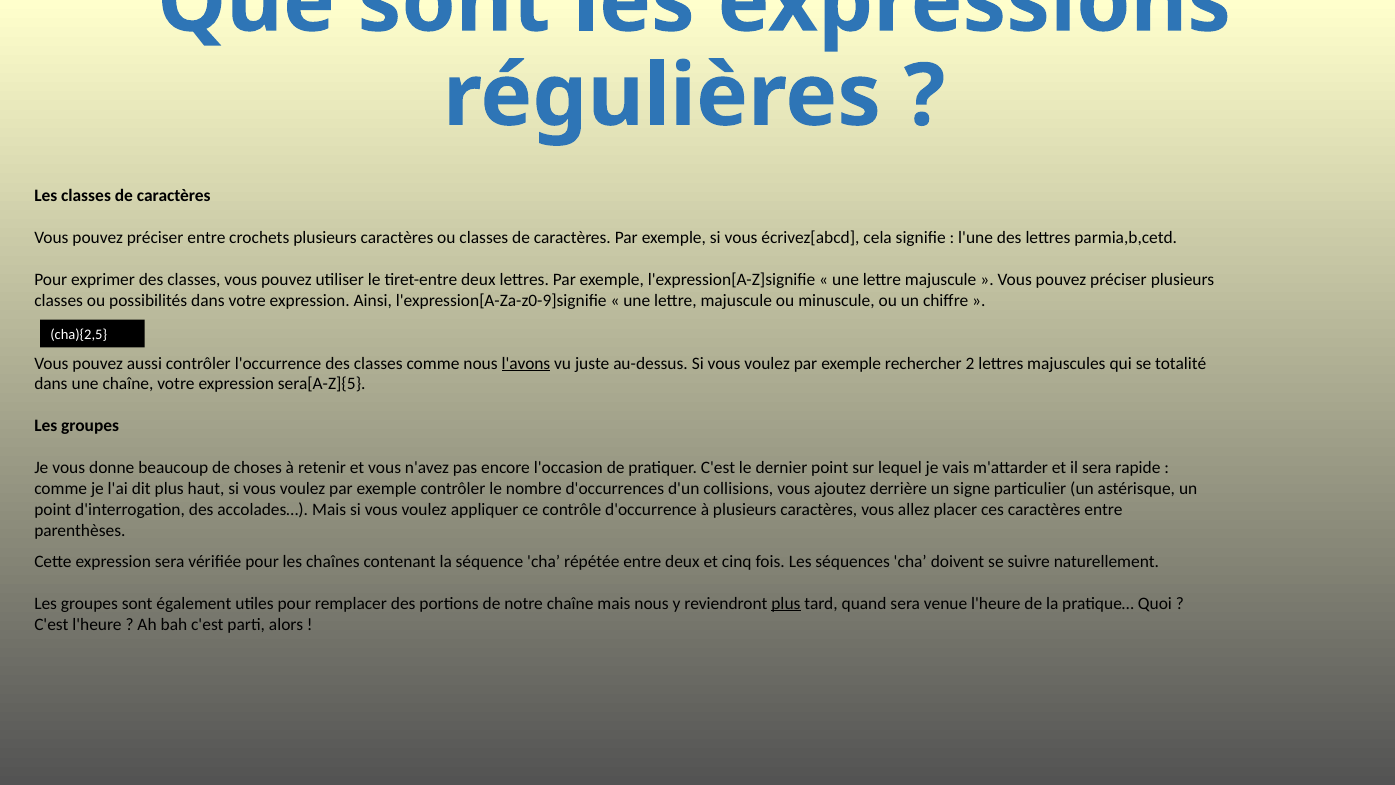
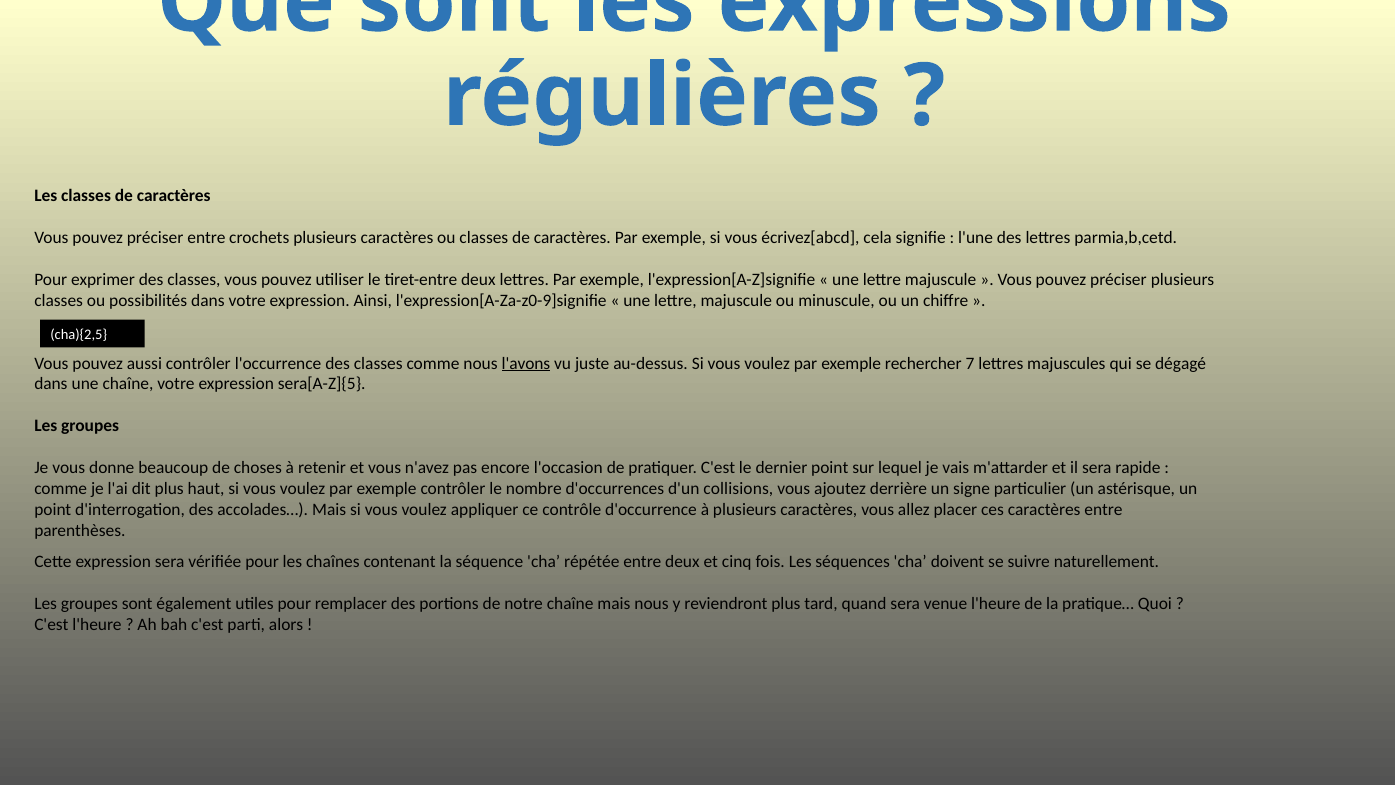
2: 2 -> 7
totalité: totalité -> dégagé
plus at (786, 603) underline: present -> none
